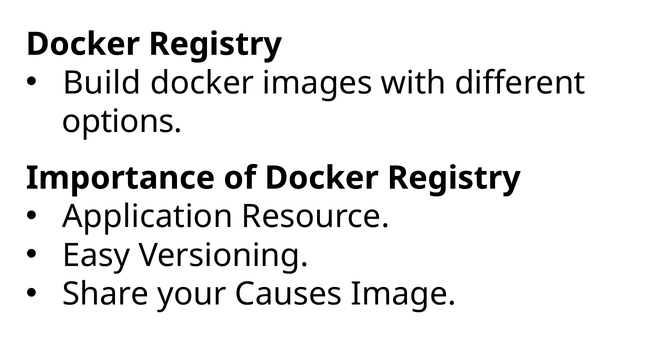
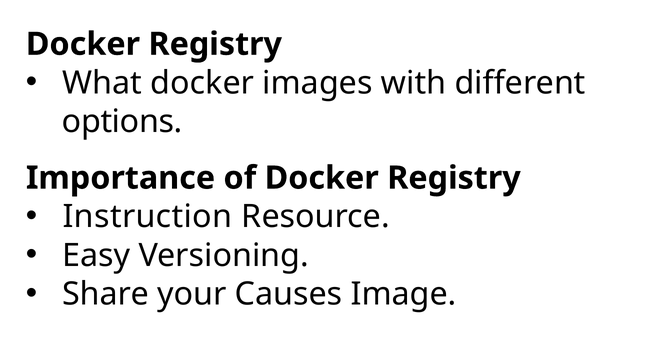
Build: Build -> What
Application: Application -> Instruction
